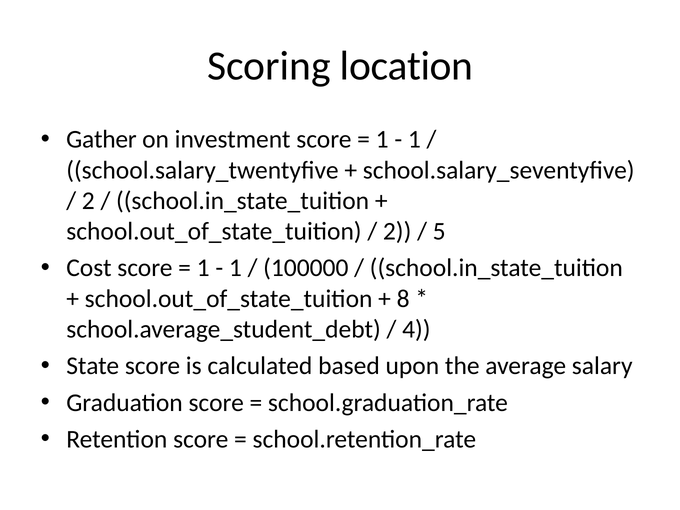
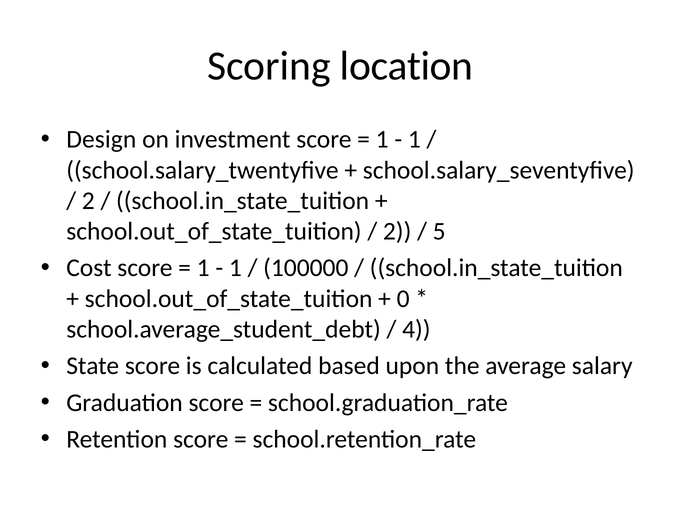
Gather: Gather -> Design
8: 8 -> 0
